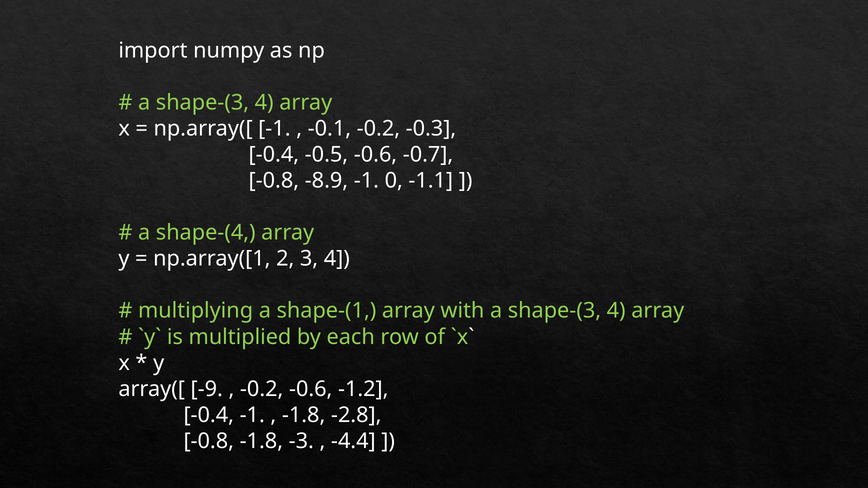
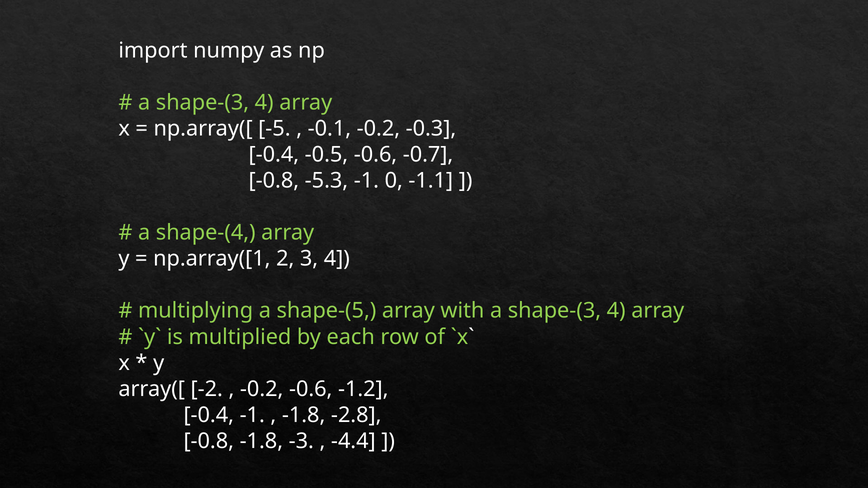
np.array([ -1: -1 -> -5
-8.9: -8.9 -> -5.3
shape-(1: shape-(1 -> shape-(5
-9: -9 -> -2
